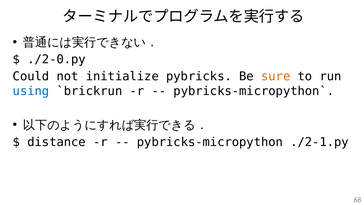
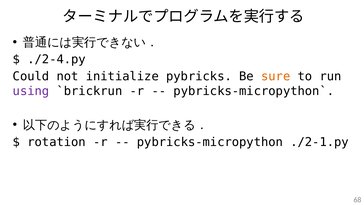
./2-0.py: ./2-0.py -> ./2-4.py
using colour: blue -> purple
distance: distance -> rotation
